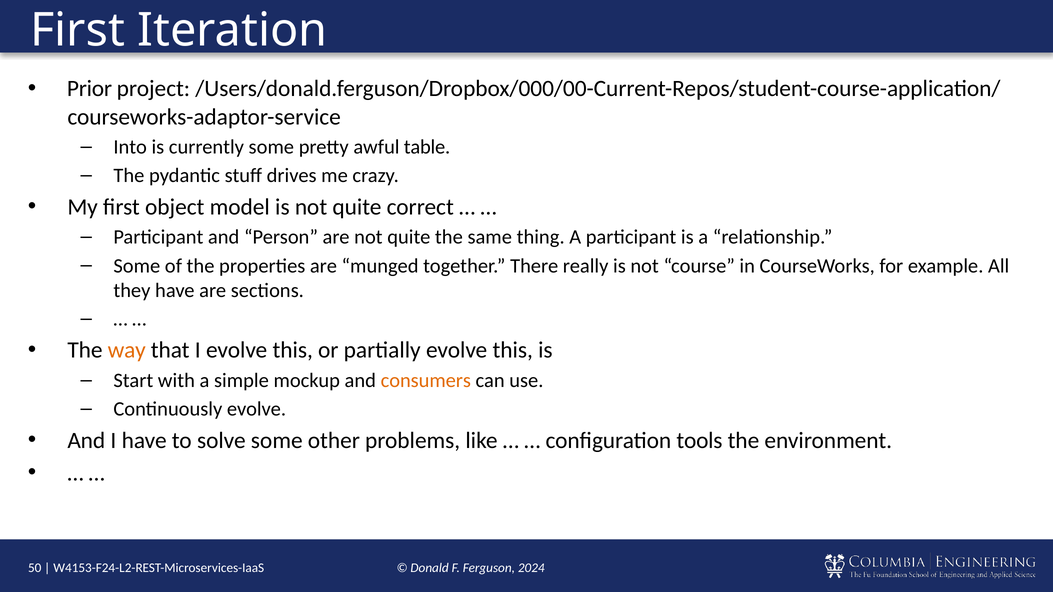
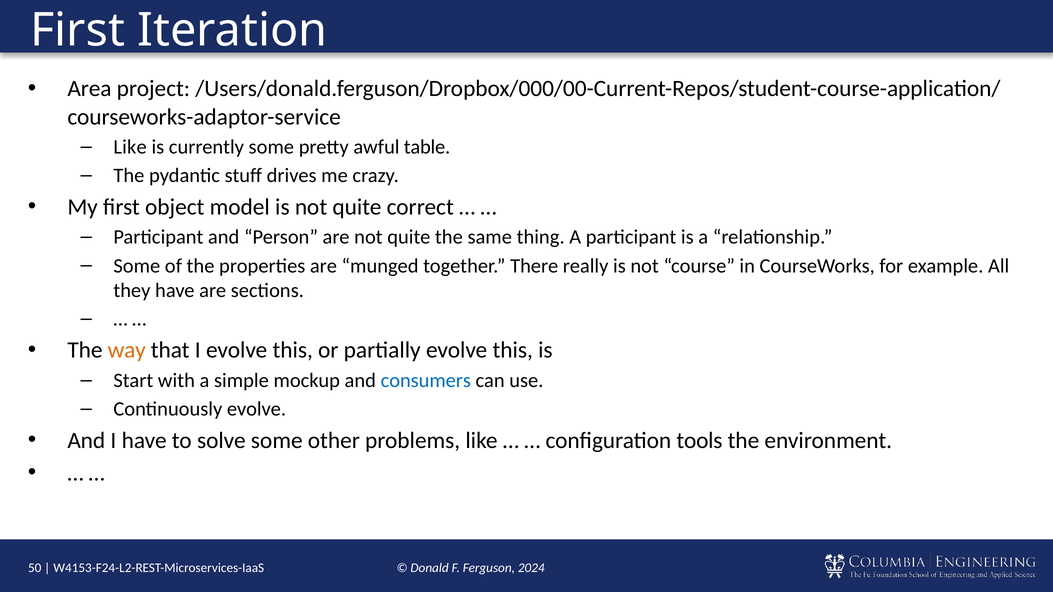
Prior: Prior -> Area
Into at (130, 147): Into -> Like
consumers colour: orange -> blue
